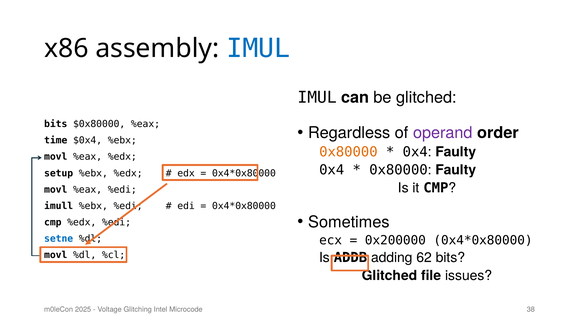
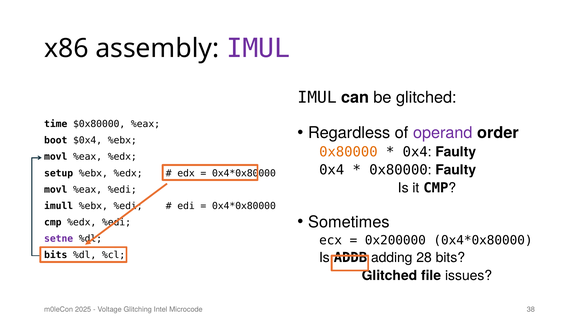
IMUL at (258, 49) colour: blue -> purple
bits at (56, 124): bits -> time
time: time -> boot
setne colour: blue -> purple
movl at (56, 256): movl -> bits
62: 62 -> 28
